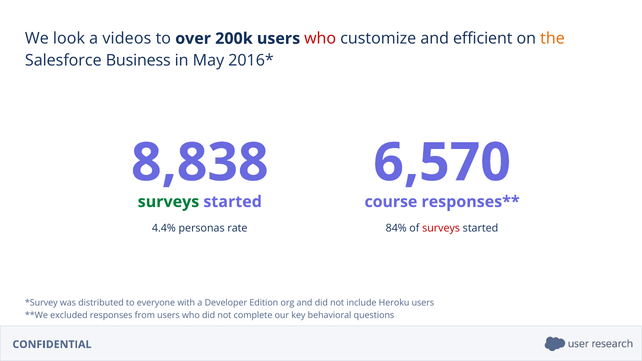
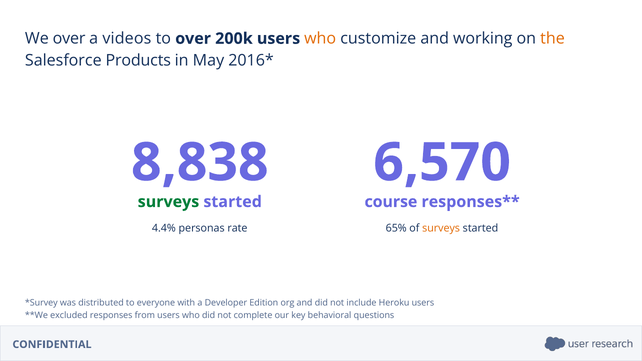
We look: look -> over
who at (320, 39) colour: red -> orange
efficient: efficient -> working
Business: Business -> Products
84%: 84% -> 65%
surveys at (441, 228) colour: red -> orange
